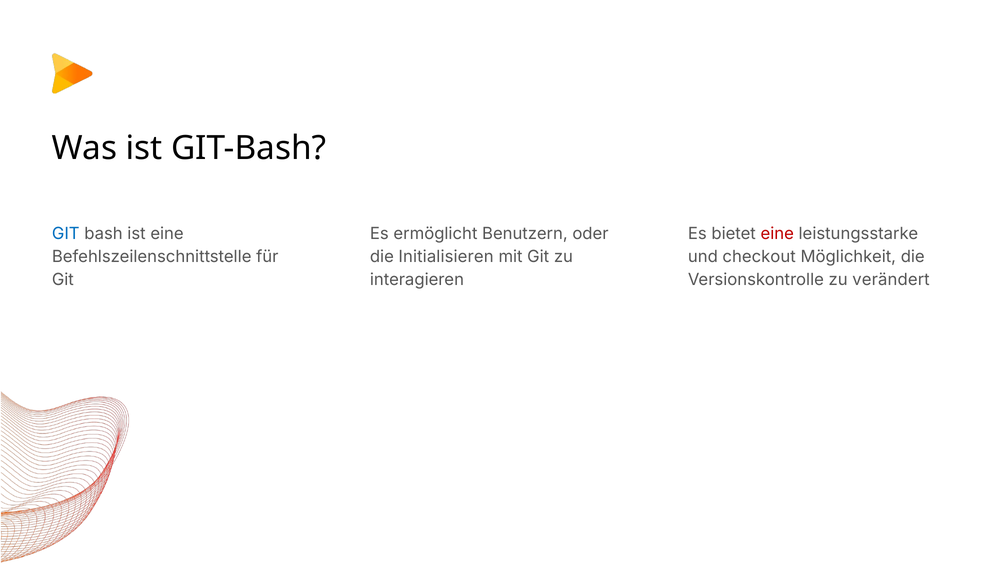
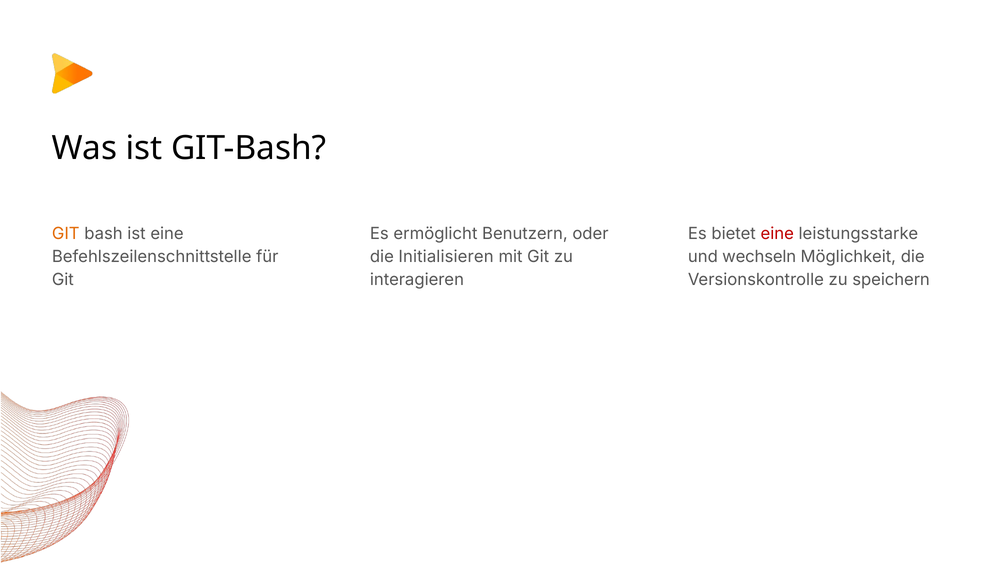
GIT at (66, 233) colour: blue -> orange
checkout: checkout -> wechseln
verändert: verändert -> speichern
